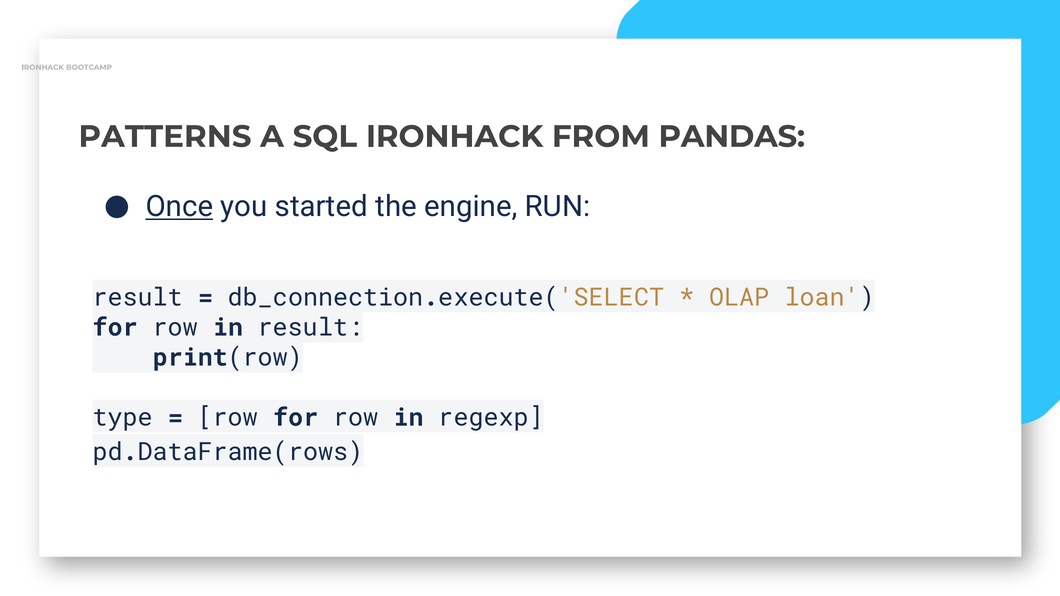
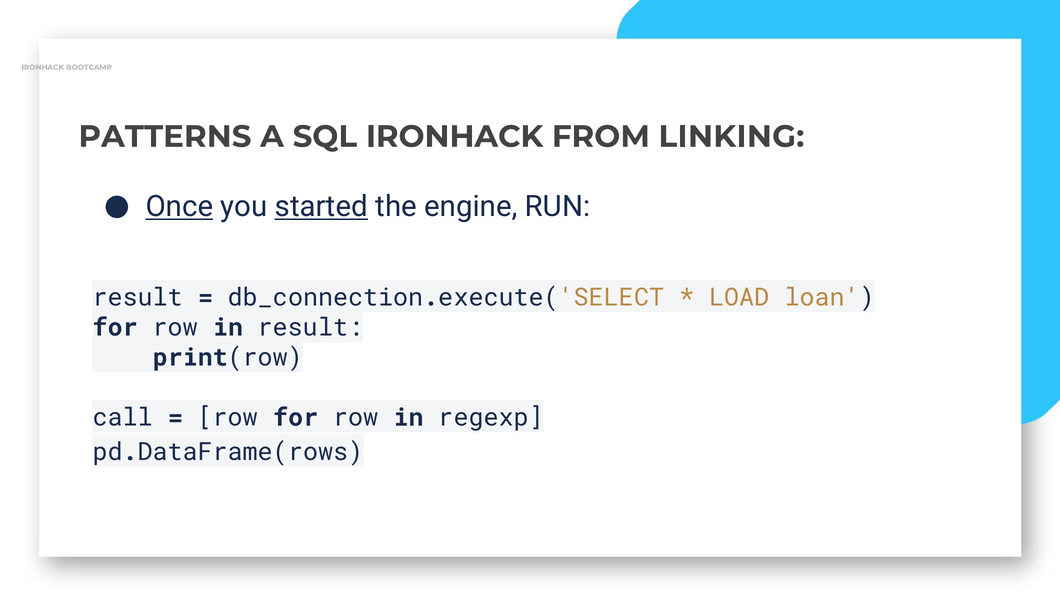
PANDAS: PANDAS -> LINKING
started underline: none -> present
OLAP: OLAP -> LOAD
type: type -> call
